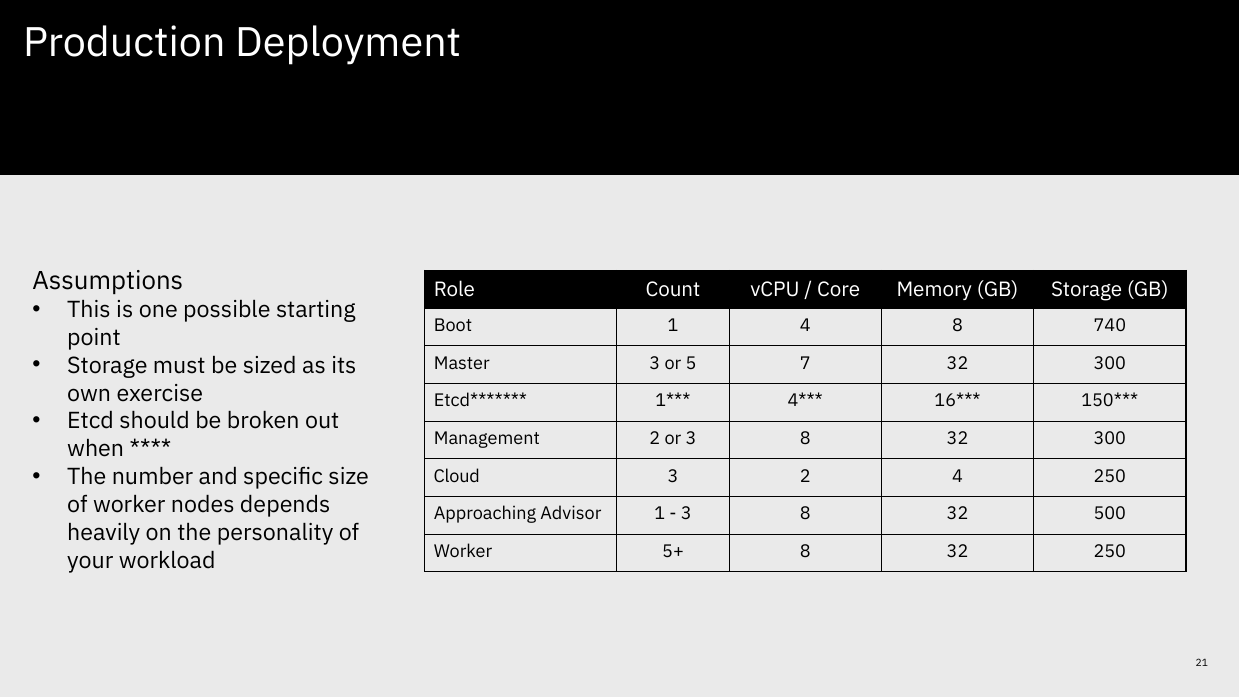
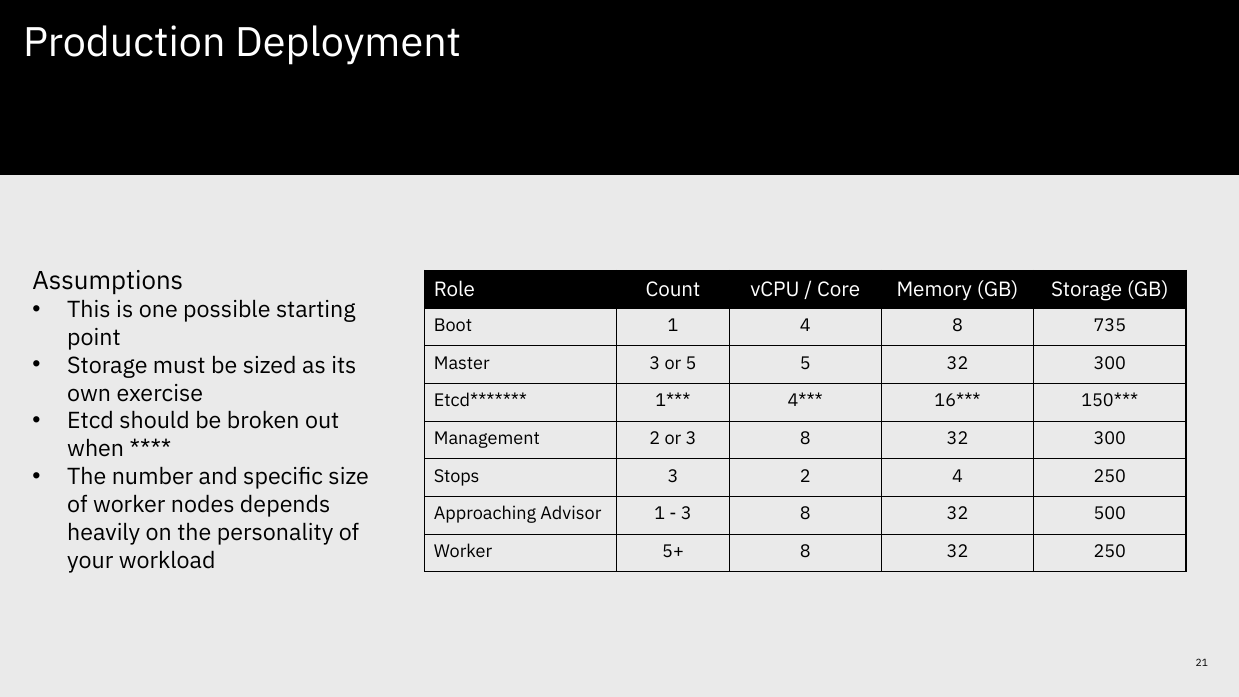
740: 740 -> 735
5 7: 7 -> 5
Cloud: Cloud -> Stops
